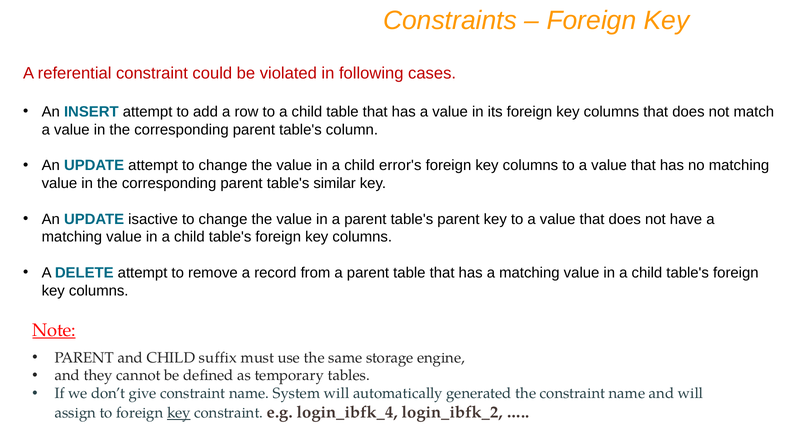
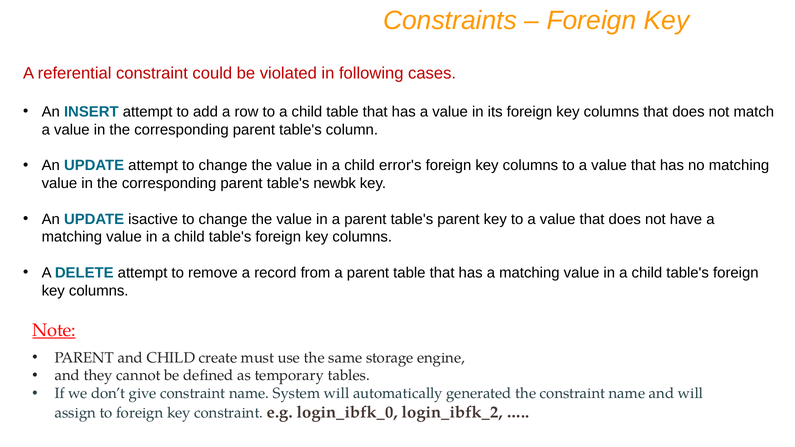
similar: similar -> newbk
suffix: suffix -> create
key at (179, 413) underline: present -> none
login_ibfk_4: login_ibfk_4 -> login_ibfk_0
